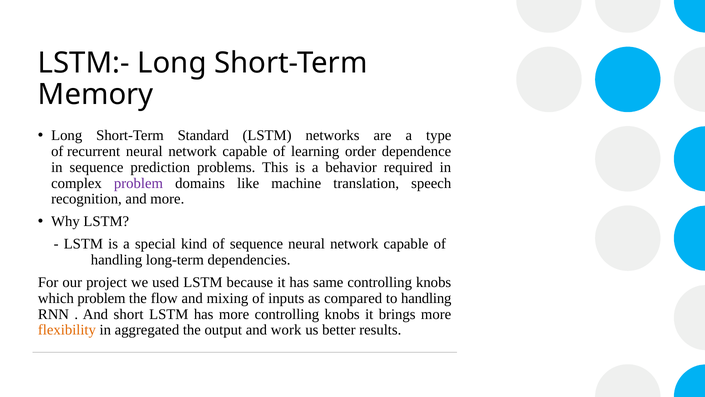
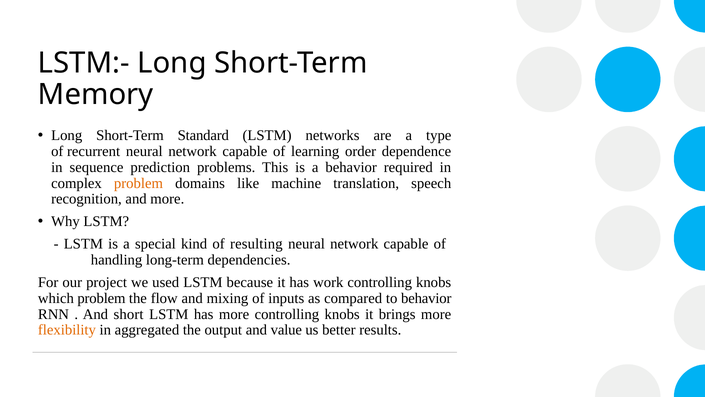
problem at (138, 183) colour: purple -> orange
of sequence: sequence -> resulting
same: same -> work
to handling: handling -> behavior
work: work -> value
